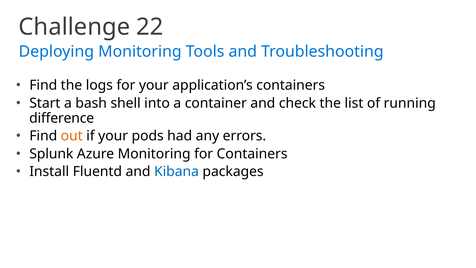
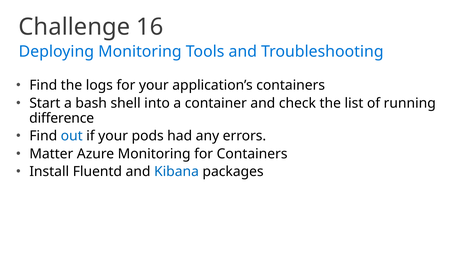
22: 22 -> 16
out colour: orange -> blue
Splunk: Splunk -> Matter
